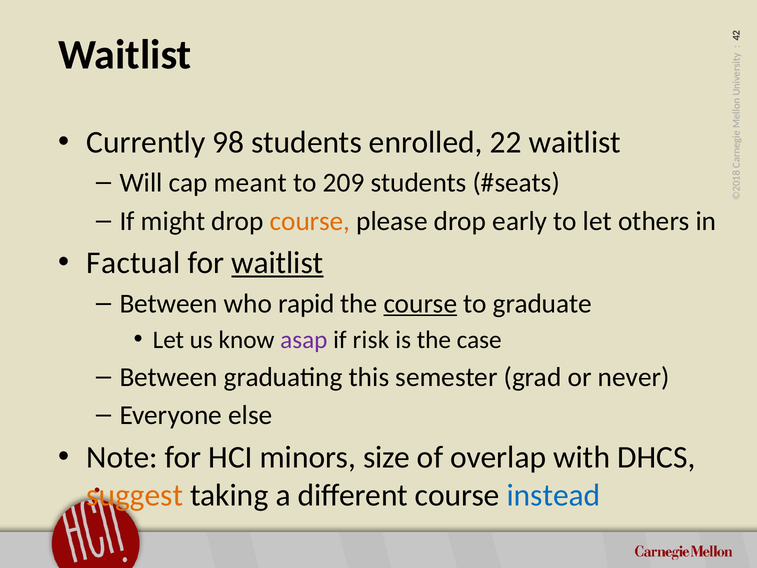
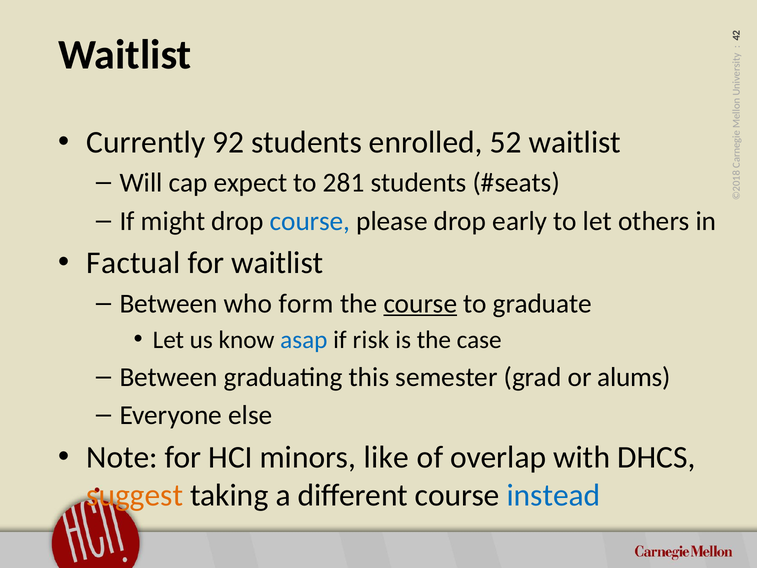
98: 98 -> 92
22: 22 -> 52
meant: meant -> expect
209: 209 -> 281
course at (310, 221) colour: orange -> blue
waitlist at (277, 263) underline: present -> none
rapid: rapid -> form
asap colour: purple -> blue
never: never -> alums
size: size -> like
